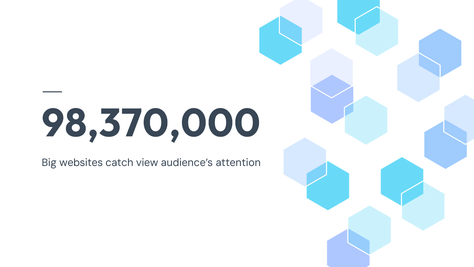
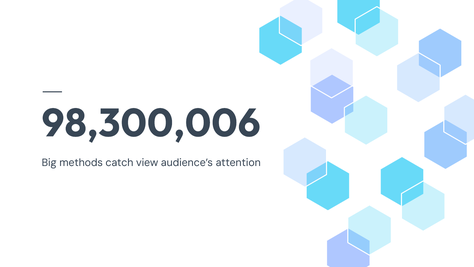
98,370,000: 98,370,000 -> 98,300,006
websites: websites -> methods
